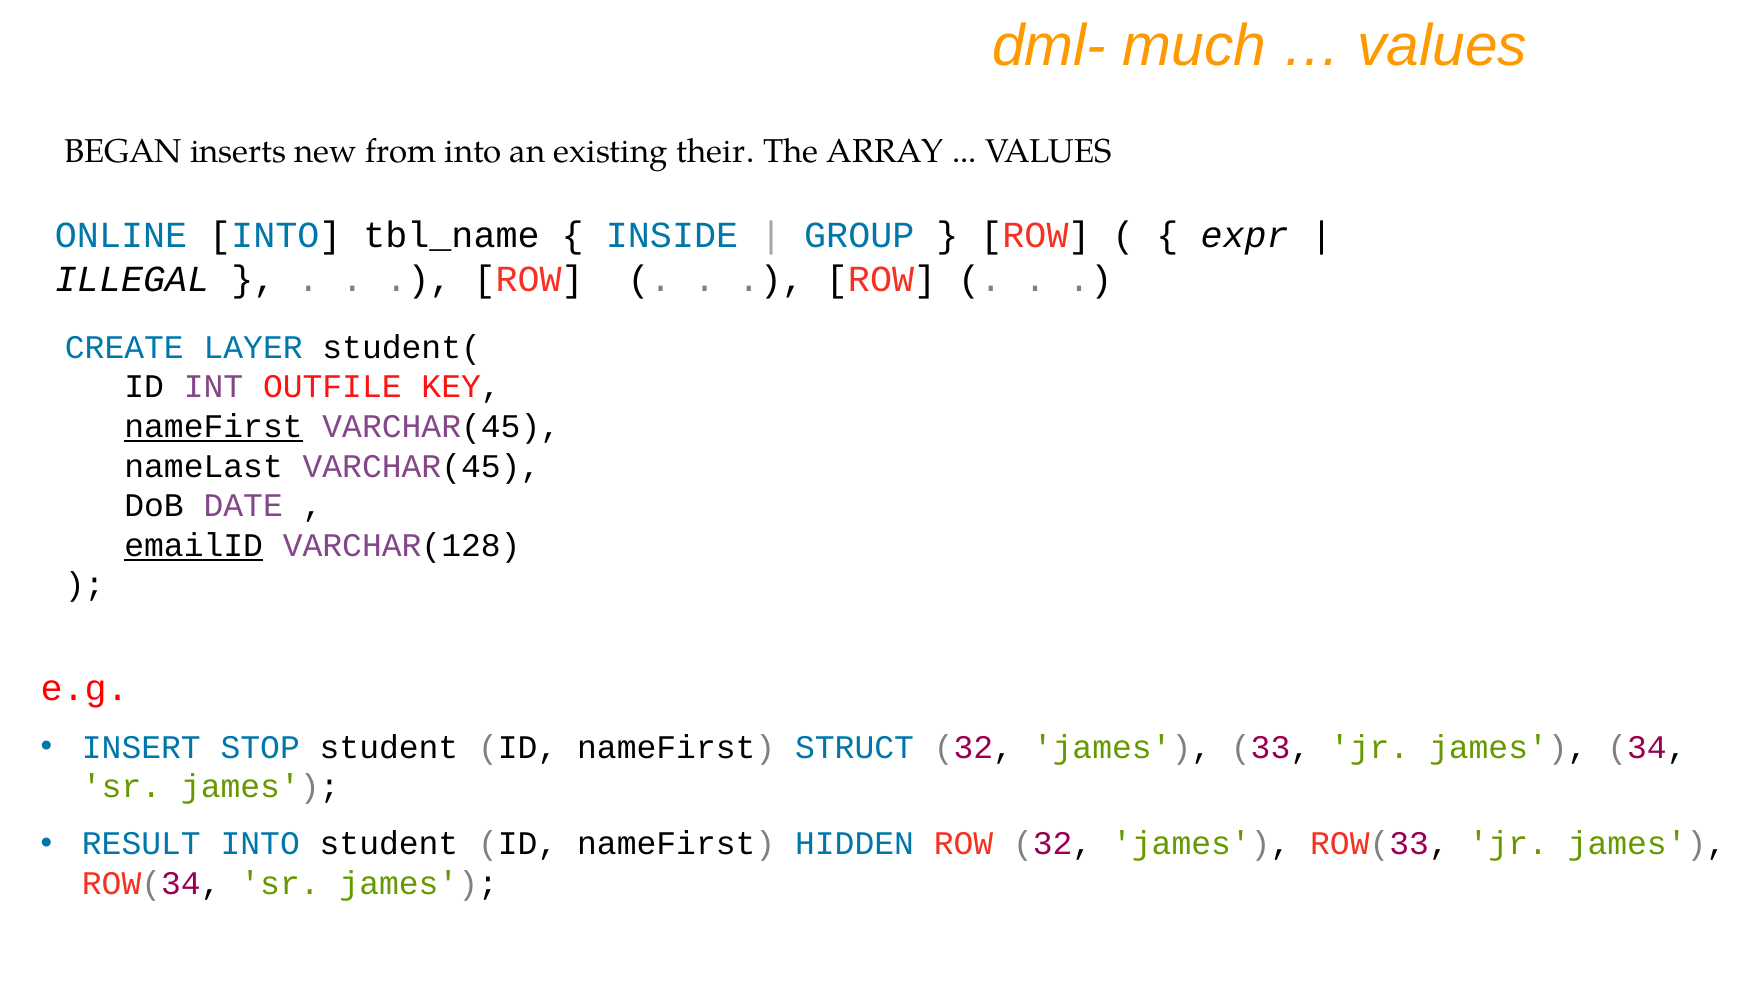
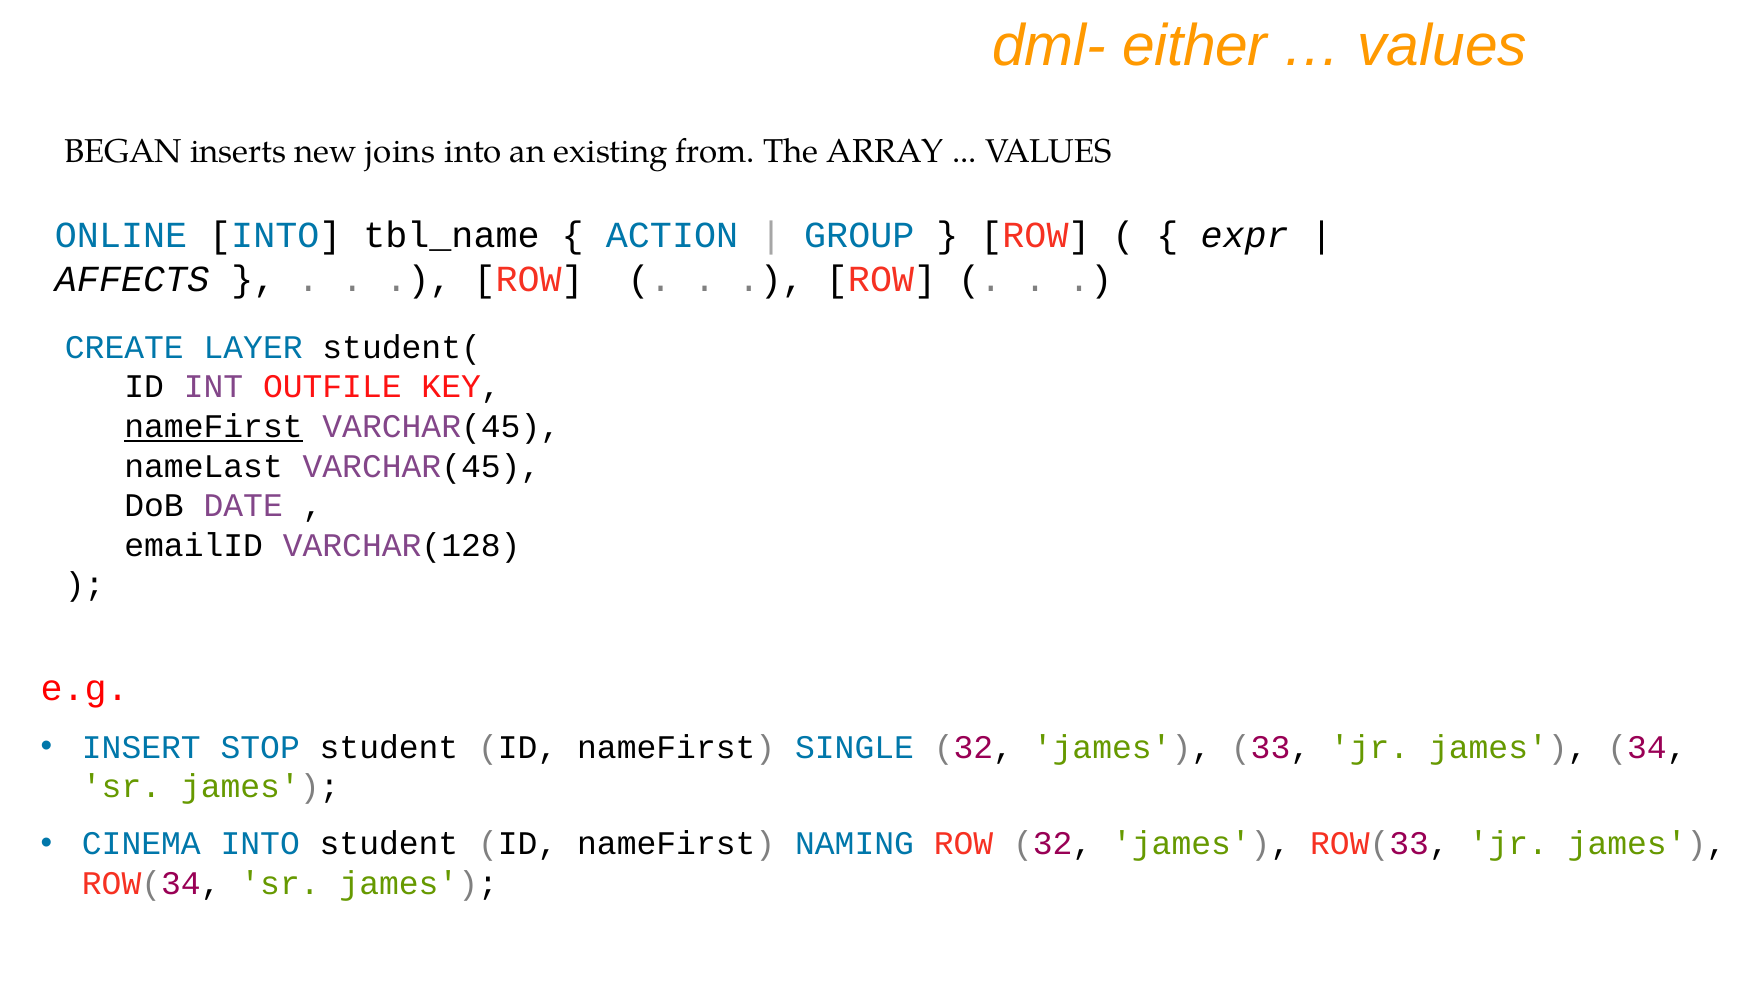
much: much -> either
from: from -> joins
their: their -> from
INSIDE: INSIDE -> ACTION
ILLEGAL: ILLEGAL -> AFFECTS
emailID underline: present -> none
STRUCT: STRUCT -> SINGLE
RESULT: RESULT -> CINEMA
HIDDEN: HIDDEN -> NAMING
